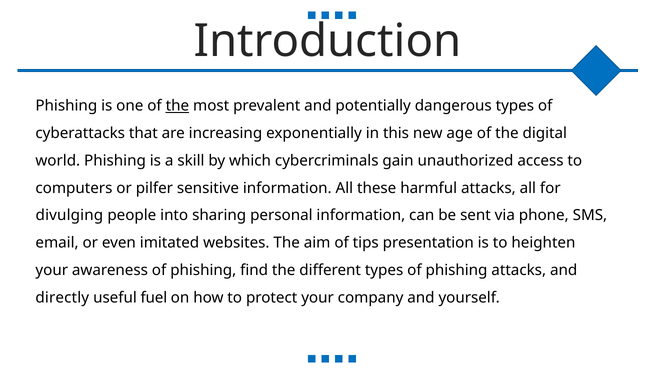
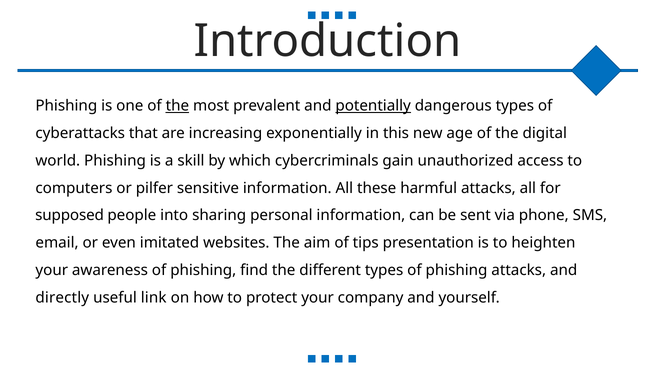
potentially underline: none -> present
divulging: divulging -> supposed
fuel: fuel -> link
